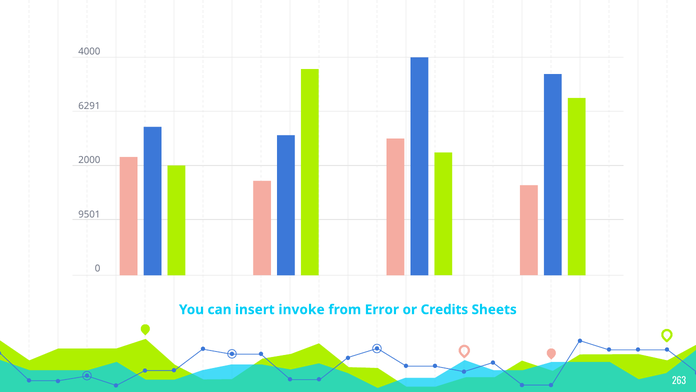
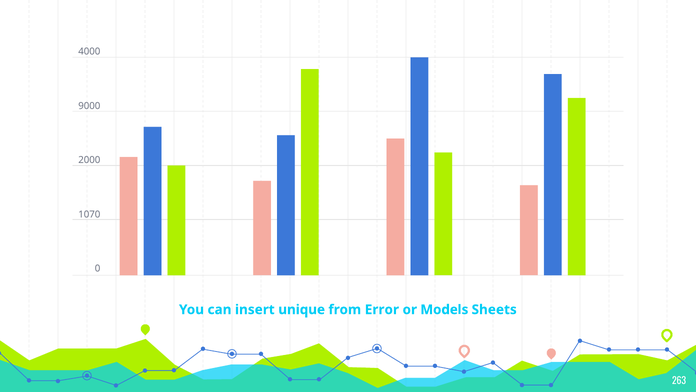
6291: 6291 -> 9000
9501: 9501 -> 1070
invoke: invoke -> unique
Credits: Credits -> Models
